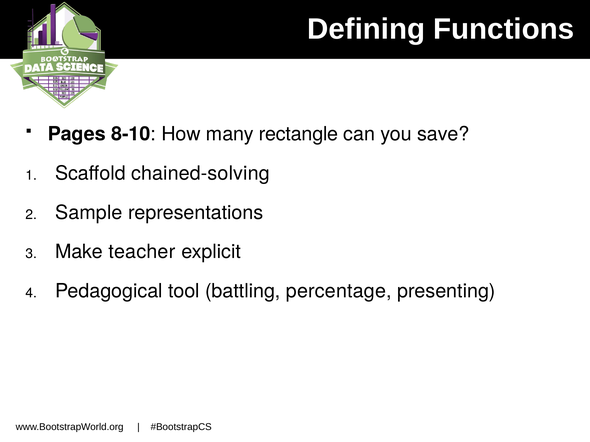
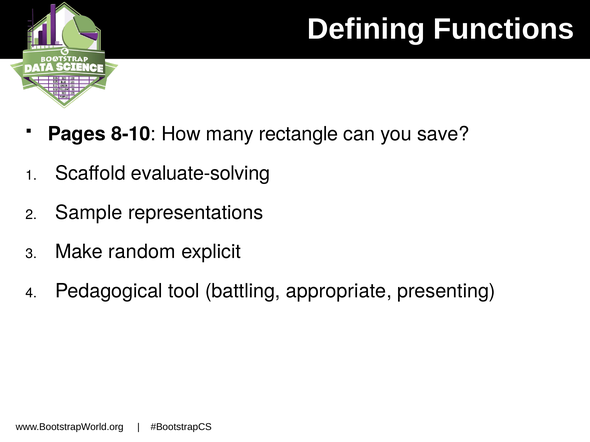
chained-solving: chained-solving -> evaluate-solving
teacher: teacher -> random
percentage: percentage -> appropriate
